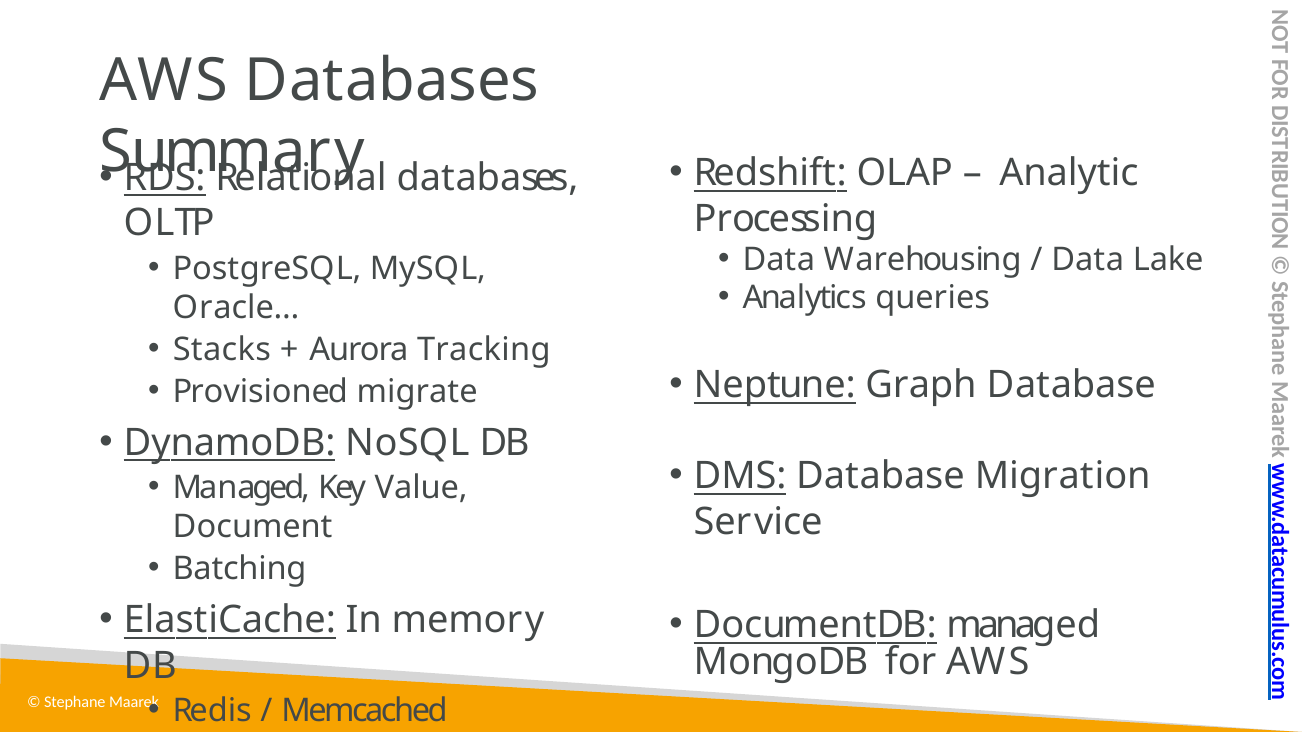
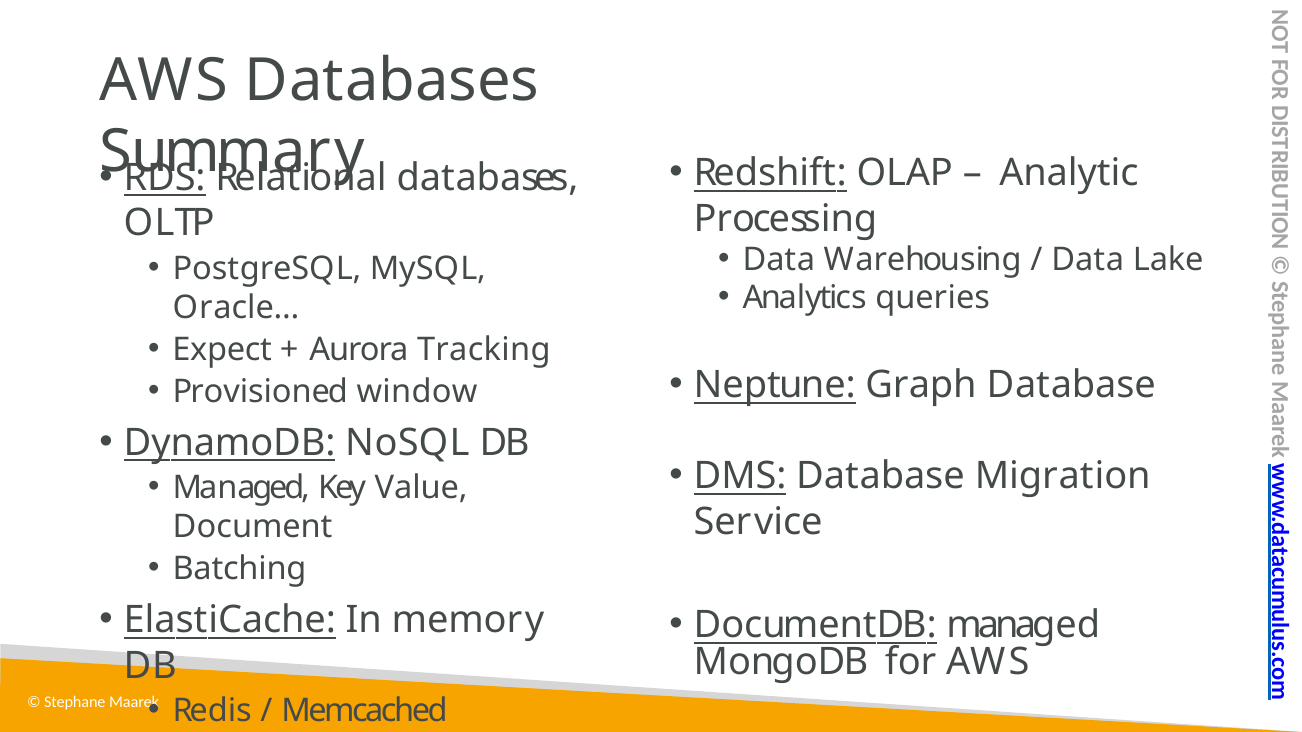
Stacks: Stacks -> Expect
migrate: migrate -> window
